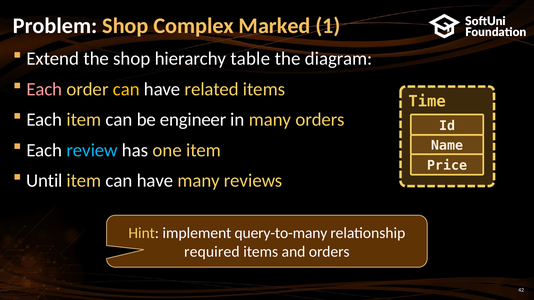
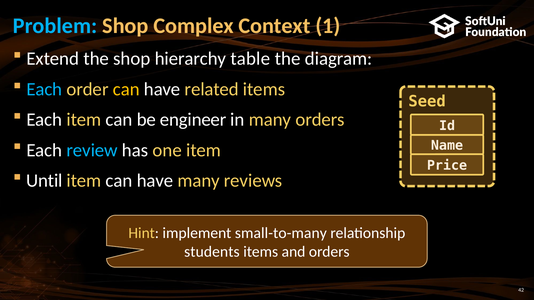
Problem colour: white -> light blue
Marked: Marked -> Context
Each at (44, 89) colour: pink -> light blue
Time: Time -> Seed
query-to-many: query-to-many -> small-to-many
required: required -> students
